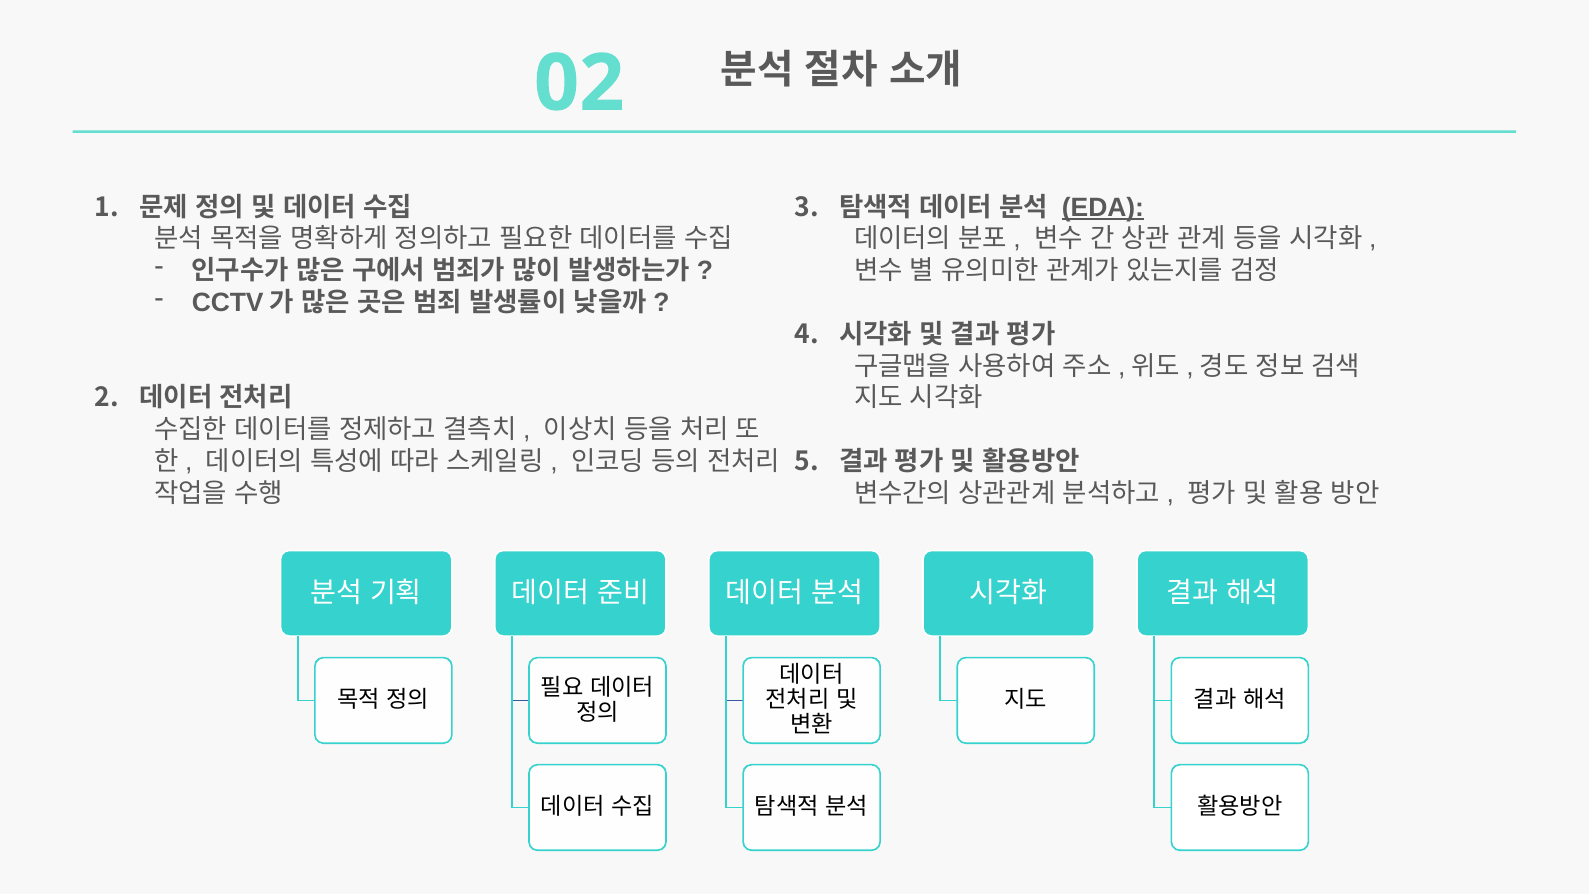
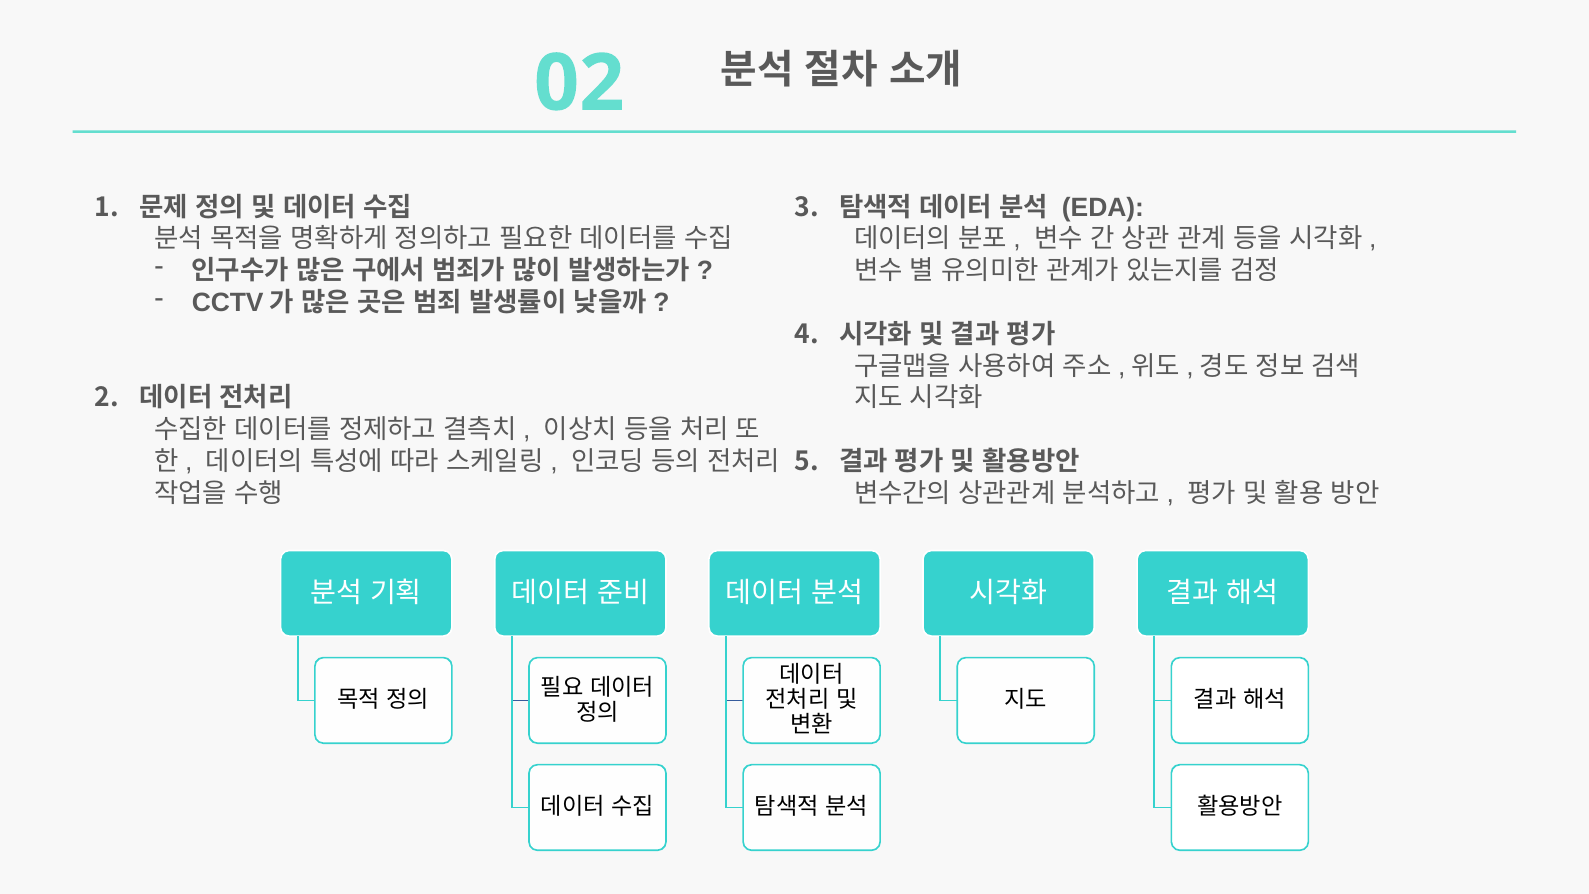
EDA underline: present -> none
